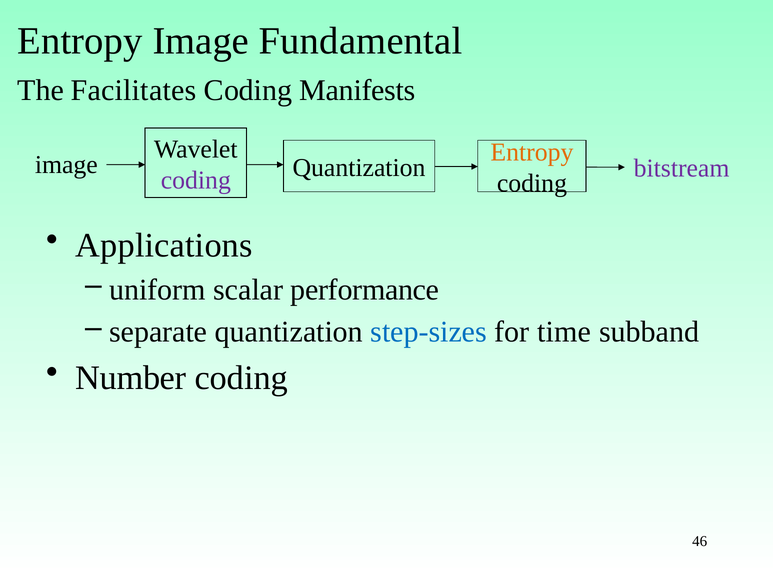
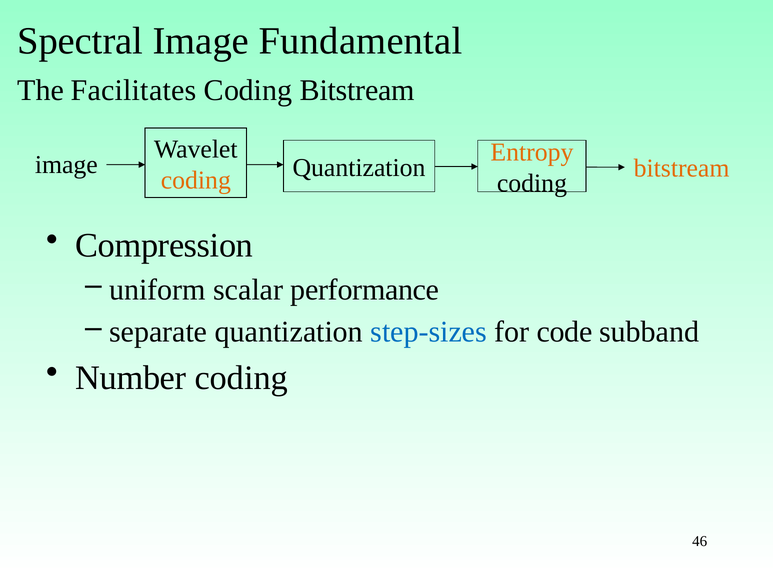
Entropy at (80, 41): Entropy -> Spectral
Coding Manifests: Manifests -> Bitstream
bitstream at (682, 168) colour: purple -> orange
coding at (196, 180) colour: purple -> orange
Applications: Applications -> Compression
time: time -> code
